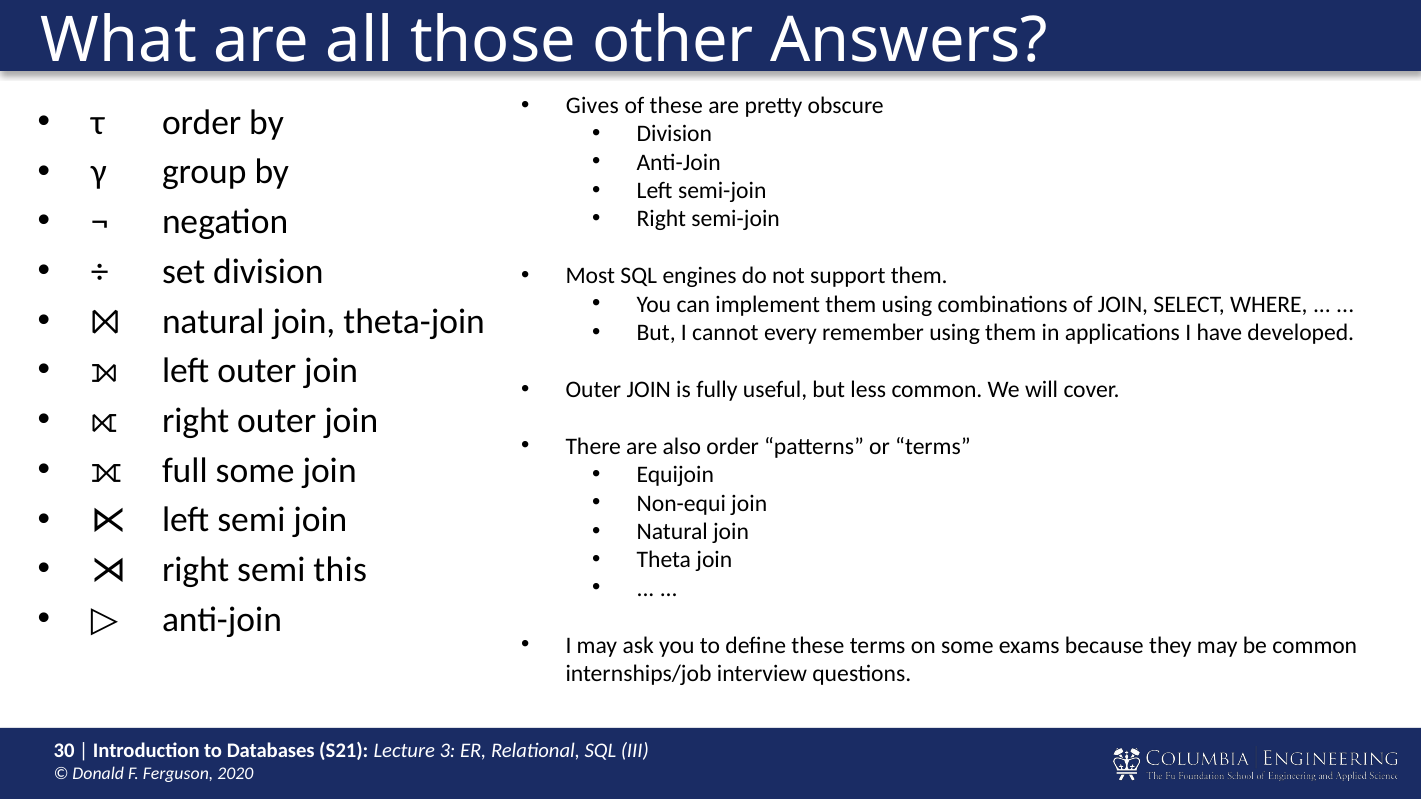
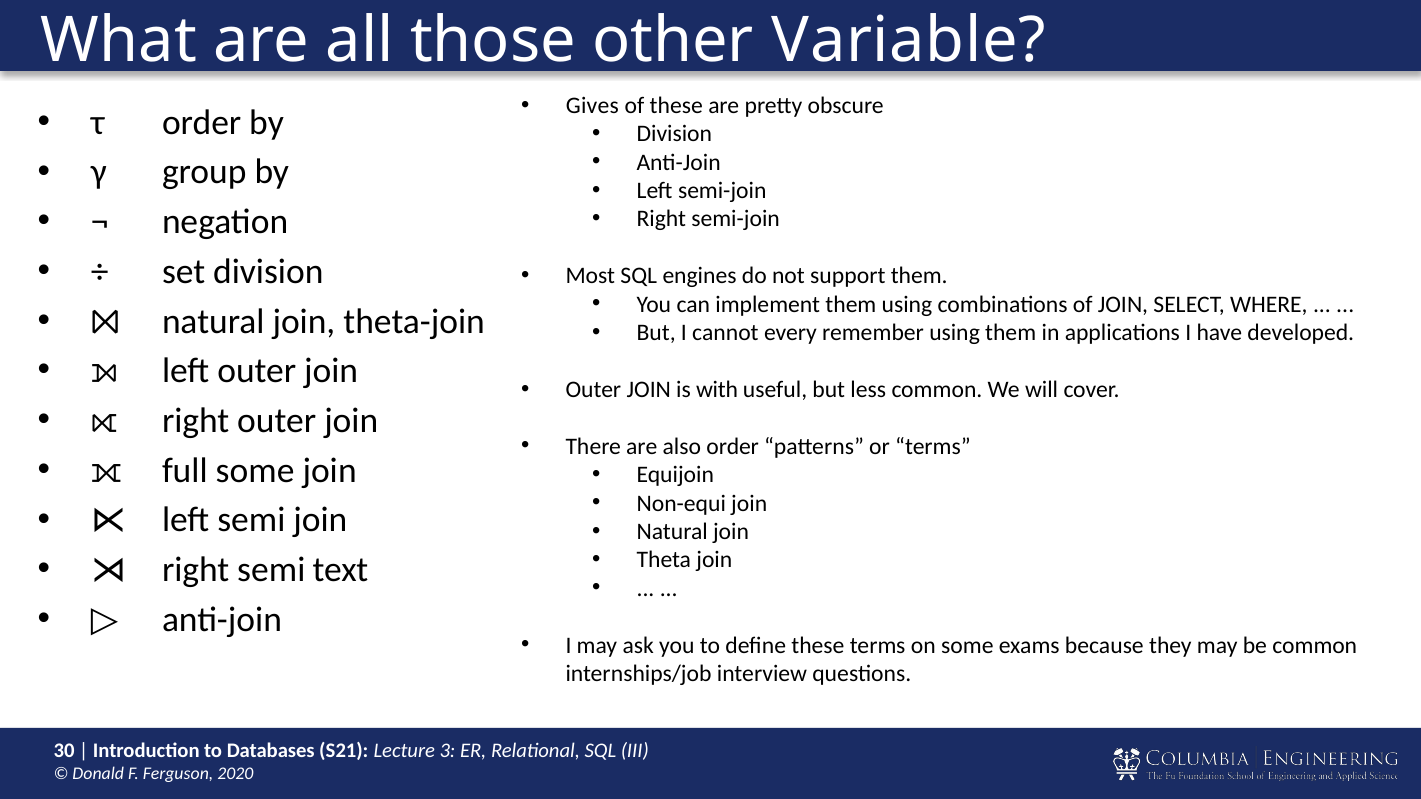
Answers: Answers -> Variable
fully: fully -> with
this: this -> text
